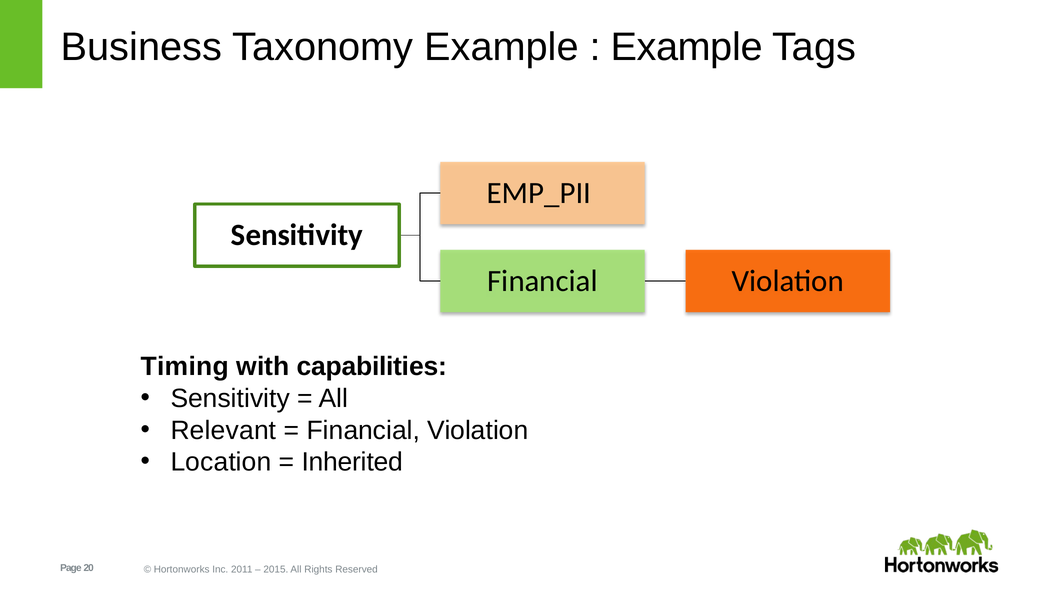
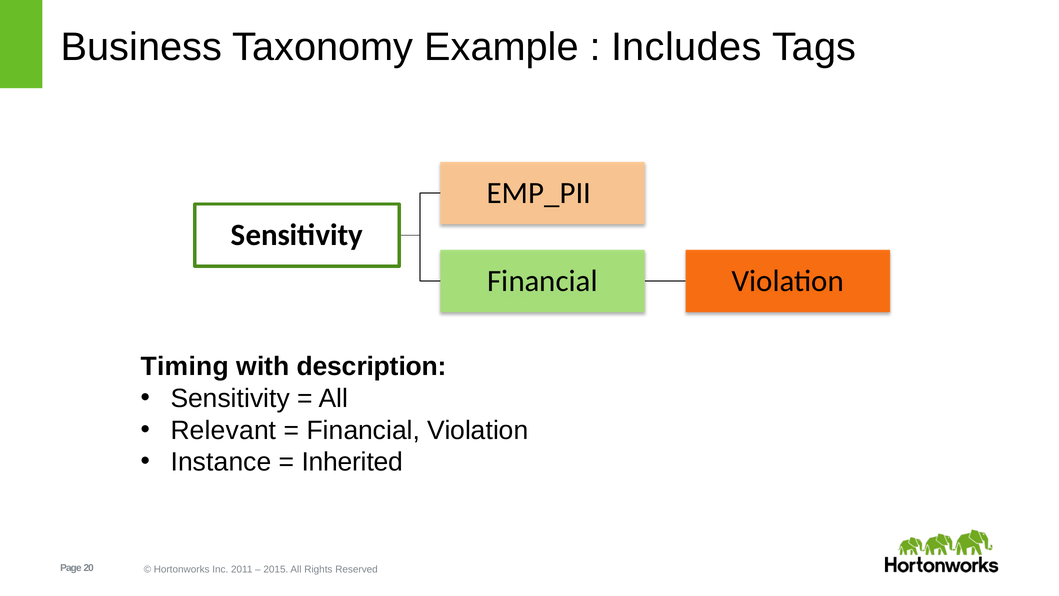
Example at (687, 47): Example -> Includes
capabilities: capabilities -> description
Location: Location -> Instance
